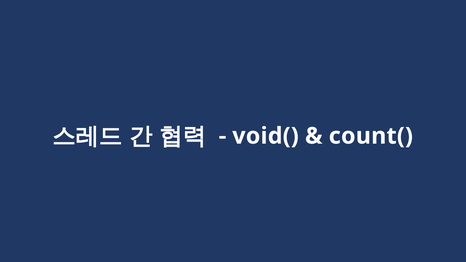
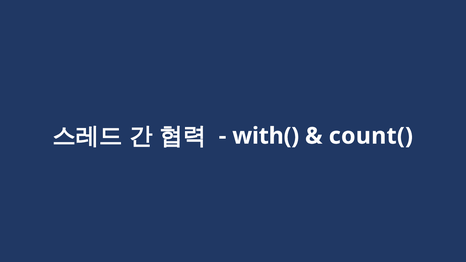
void(: void( -> with(
